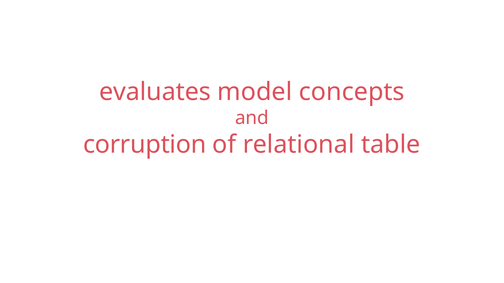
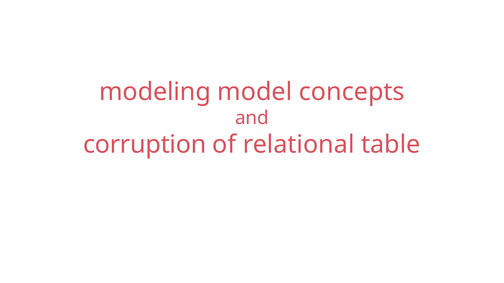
evaluates: evaluates -> modeling
